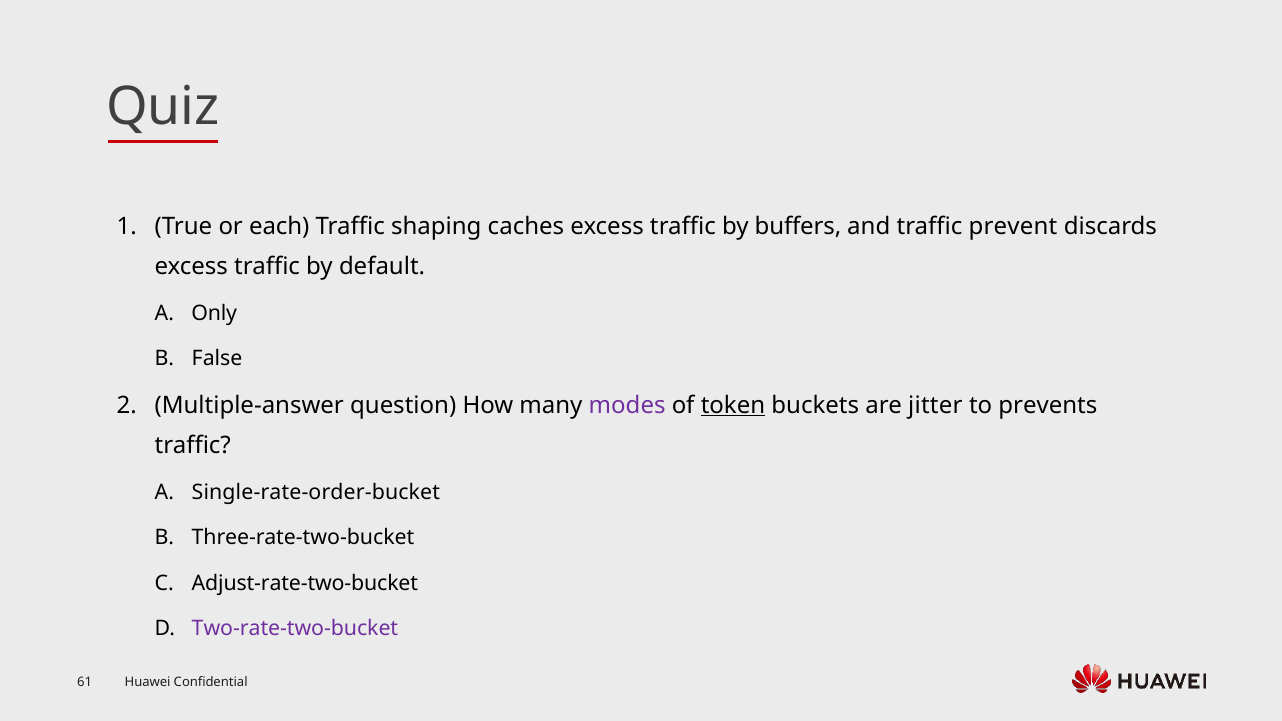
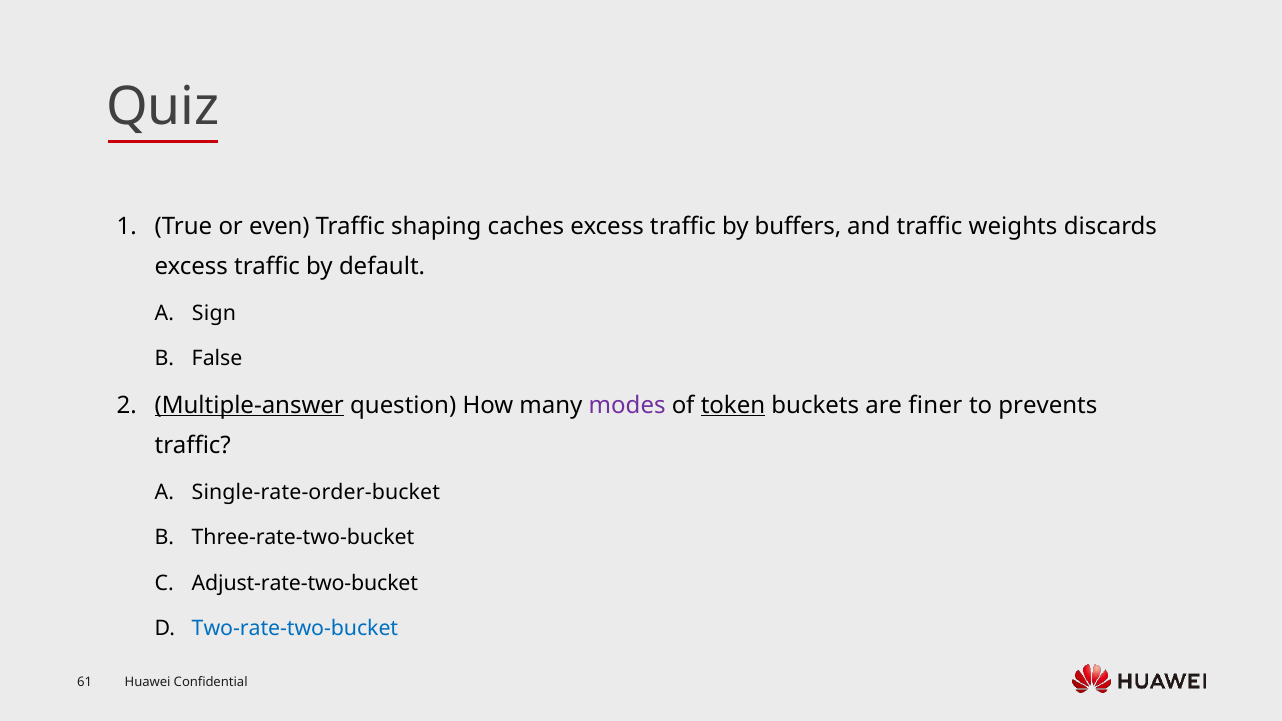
each: each -> even
prevent: prevent -> weights
Only: Only -> Sign
Multiple-answer underline: none -> present
jitter: jitter -> finer
Two-rate-two-bucket colour: purple -> blue
